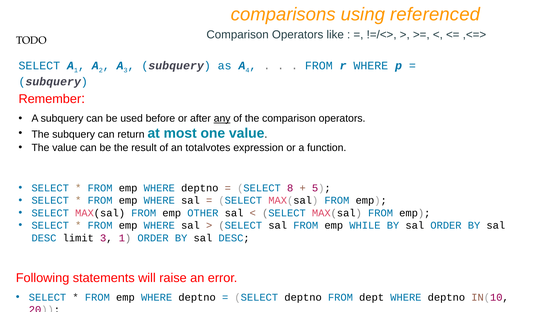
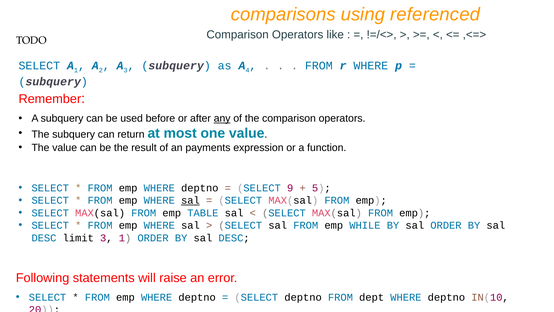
totalvotes: totalvotes -> payments
8: 8 -> 9
sal at (190, 200) underline: none -> present
OTHER: OTHER -> TABLE
